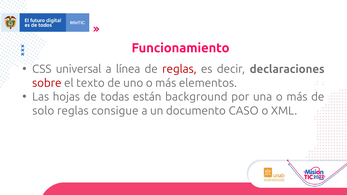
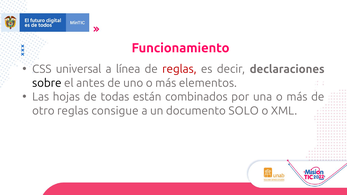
sobre colour: red -> black
texto: texto -> antes
background: background -> combinados
solo: solo -> otro
CASO: CASO -> SOLO
